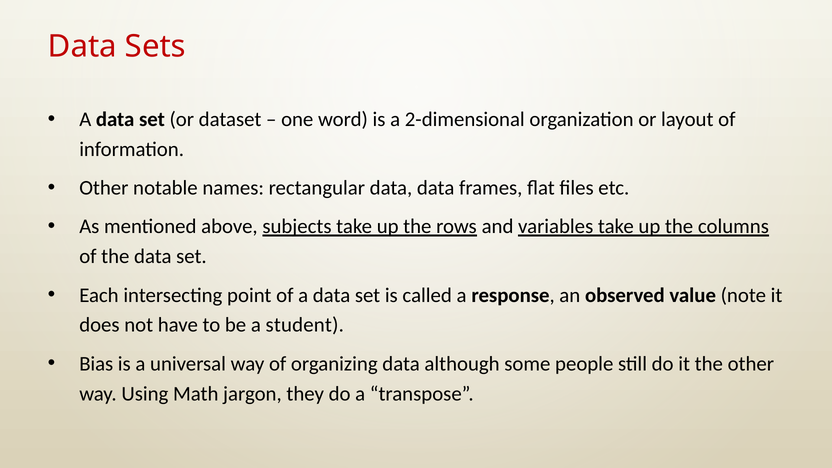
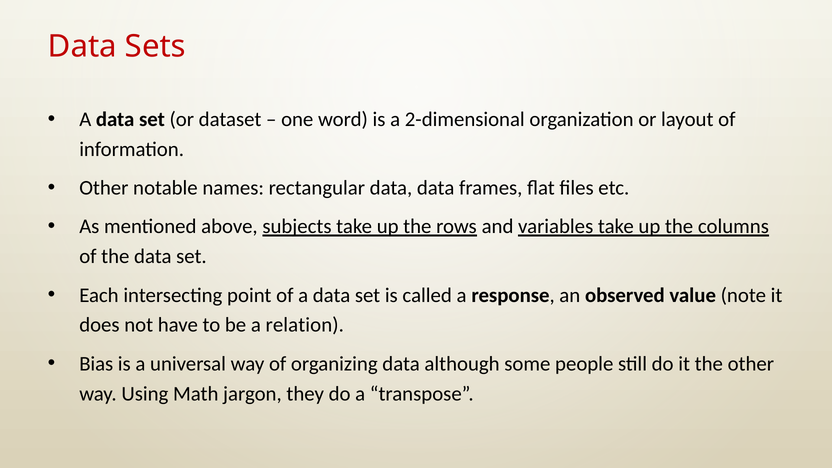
student: student -> relation
